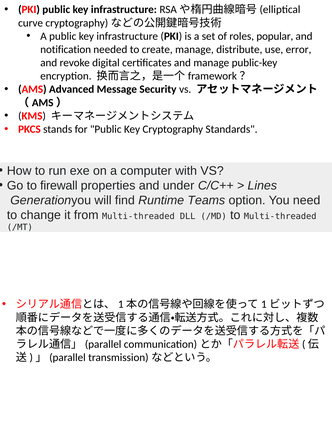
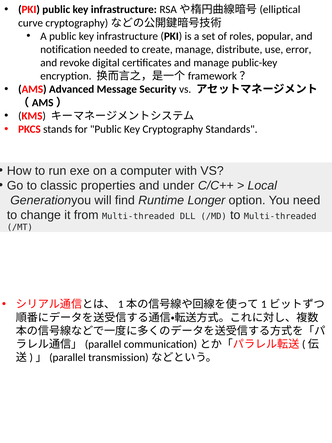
firewall: firewall -> classic
Lines: Lines -> Local
Teams: Teams -> Longer
